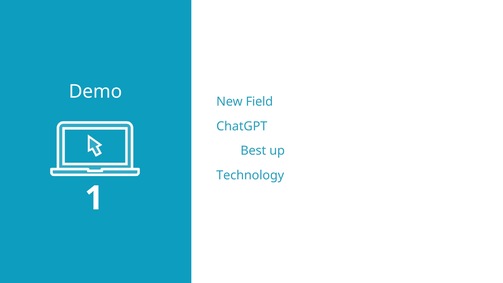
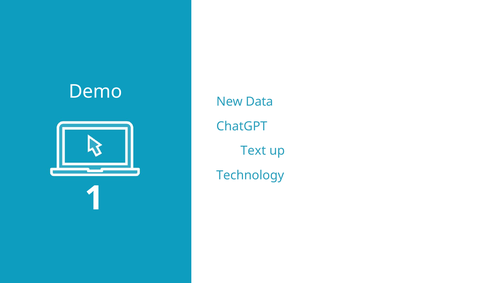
Field: Field -> Data
Best: Best -> Text
